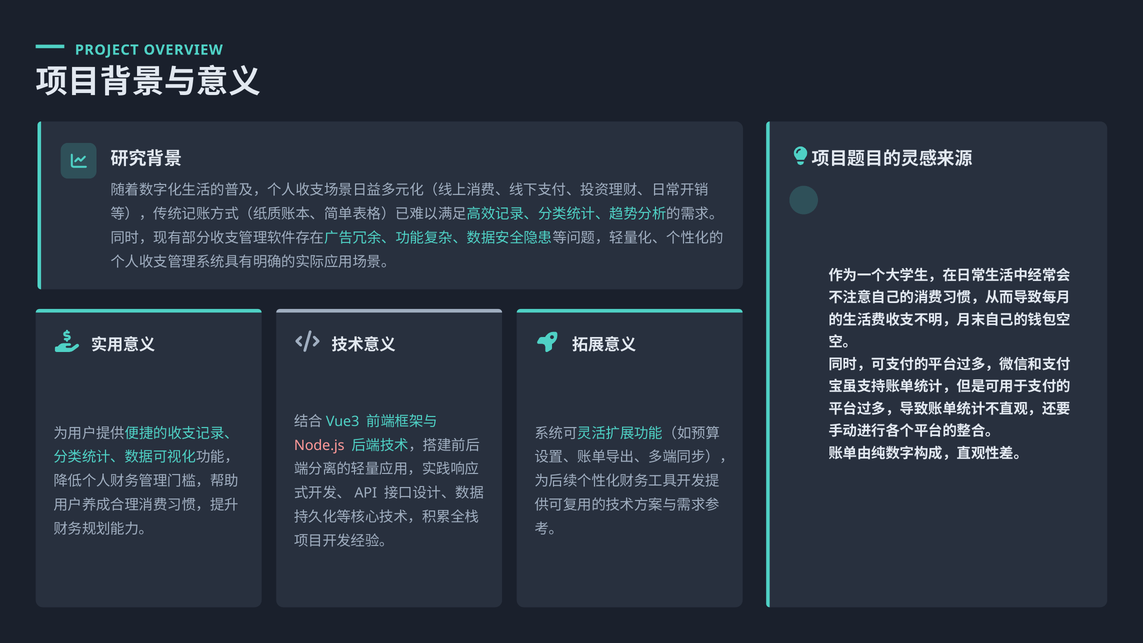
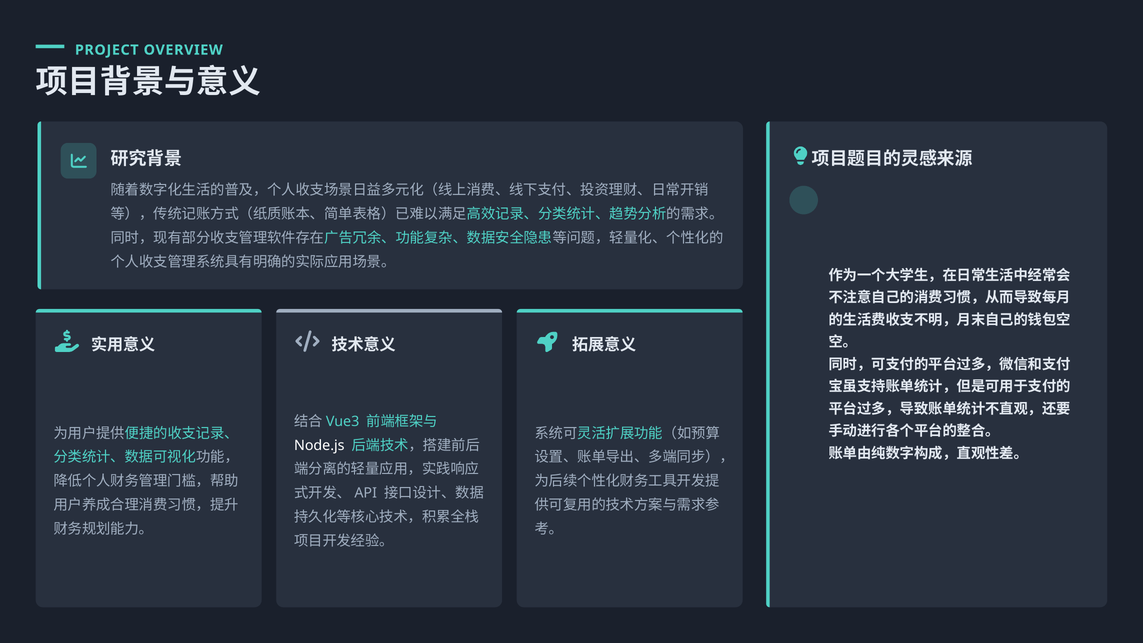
Node.js colour: pink -> white
